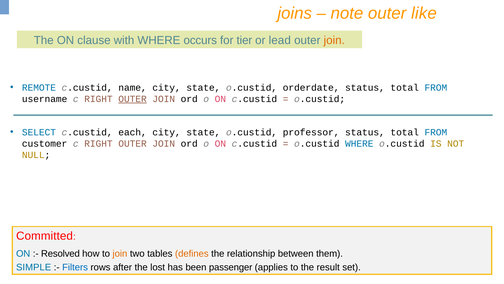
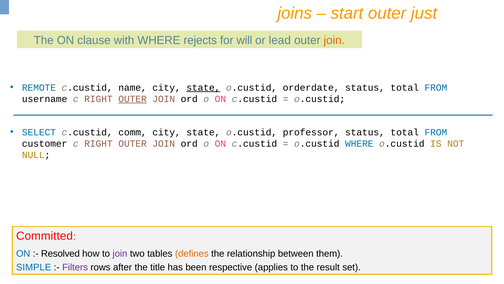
note: note -> start
like: like -> just
occurs: occurs -> rejects
tier: tier -> will
state at (203, 87) underline: none -> present
each: each -> comm
join at (120, 253) colour: orange -> purple
Filters colour: blue -> purple
lost: lost -> title
passenger: passenger -> respective
